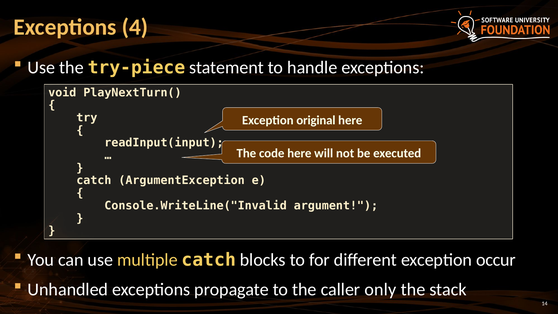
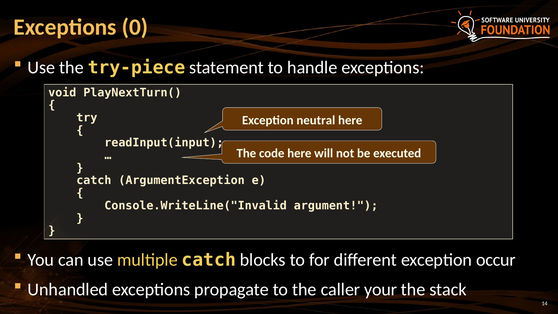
4: 4 -> 0
original: original -> neutral
only: only -> your
